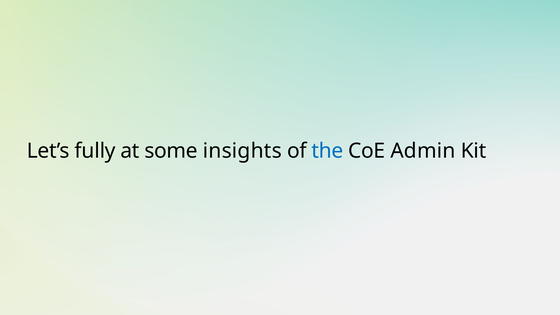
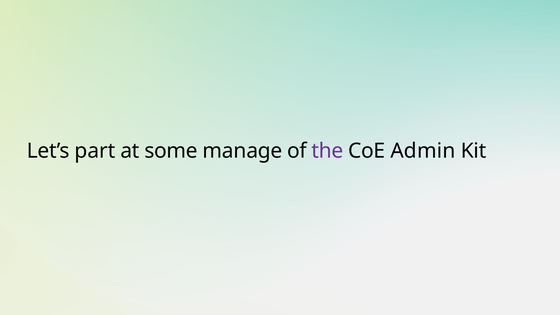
fully: fully -> part
insights: insights -> manage
the colour: blue -> purple
